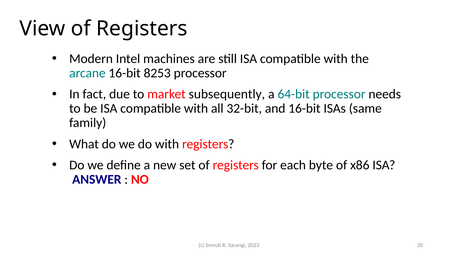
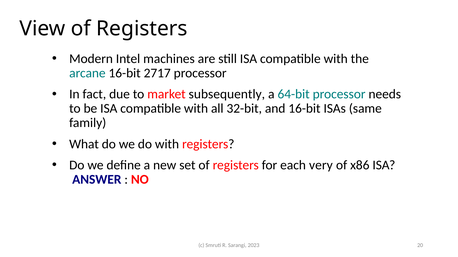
8253: 8253 -> 2717
byte: byte -> very
